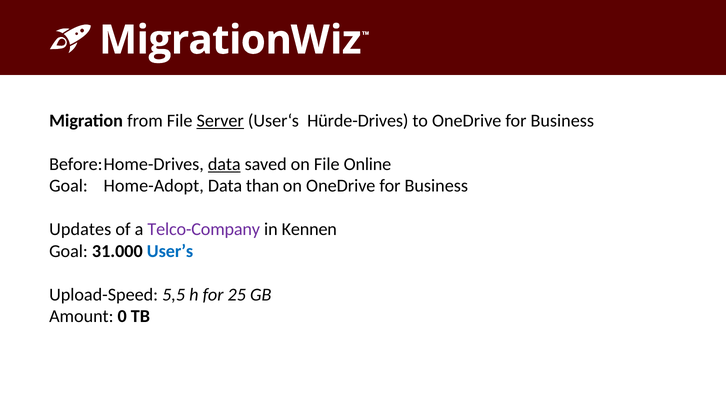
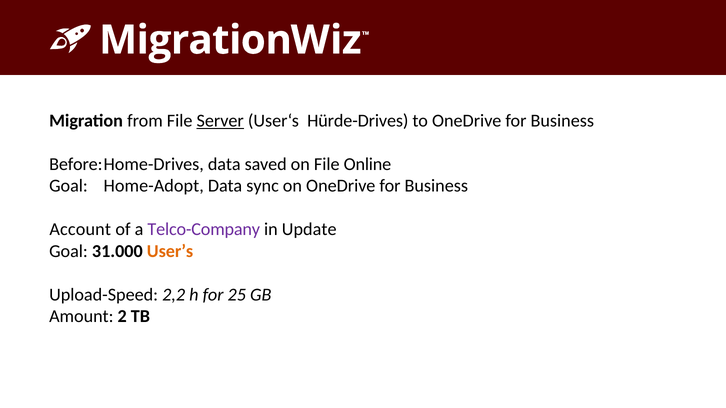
data at (224, 164) underline: present -> none
than: than -> sync
Updates: Updates -> Account
Kennen: Kennen -> Update
User’s colour: blue -> orange
5,5: 5,5 -> 2,2
0: 0 -> 2
